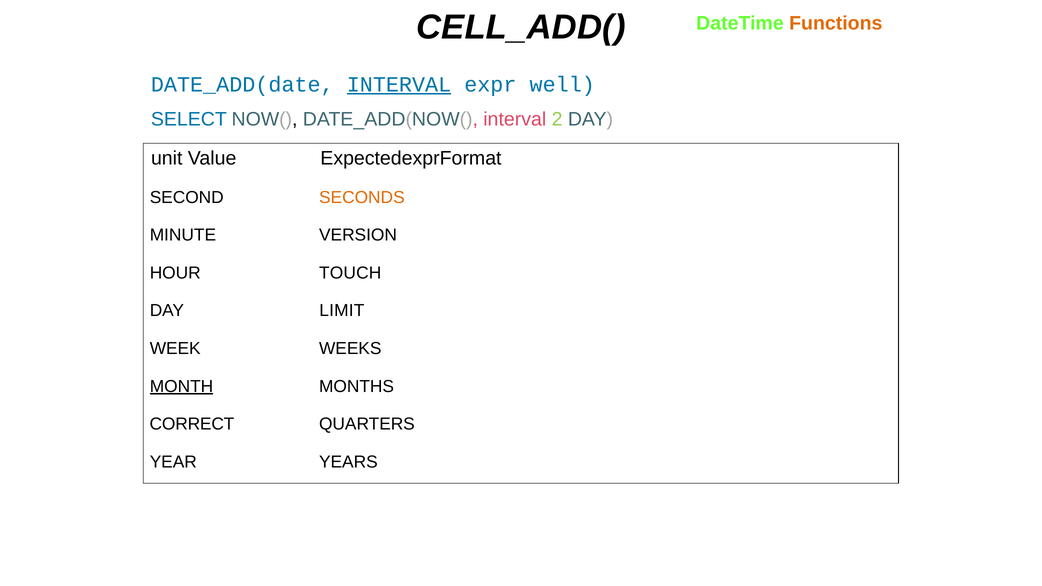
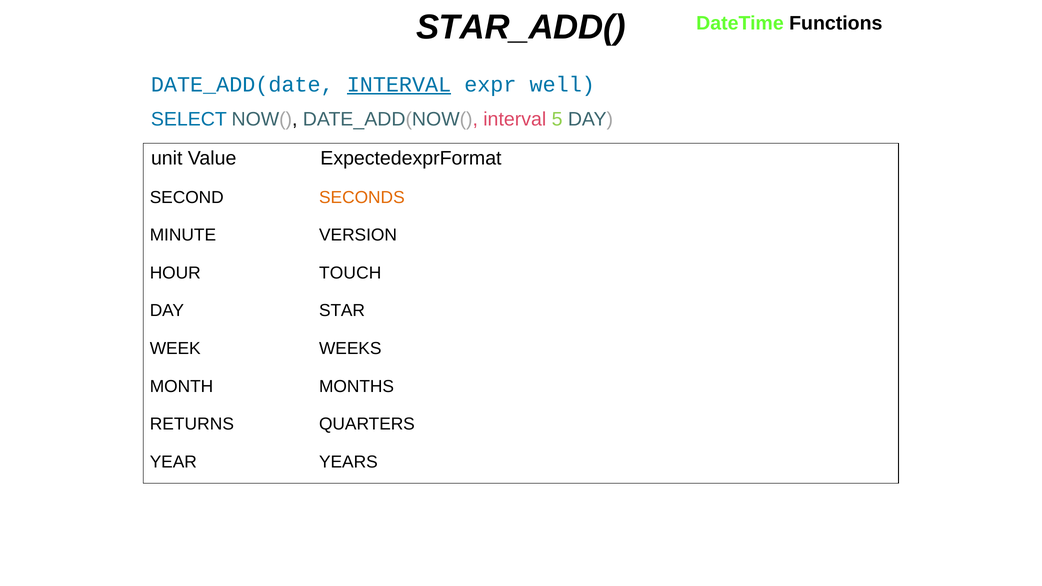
CELL_ADD(: CELL_ADD( -> STAR_ADD(
Functions colour: orange -> black
2: 2 -> 5
LIMIT: LIMIT -> STAR
MONTH underline: present -> none
CORRECT: CORRECT -> RETURNS
